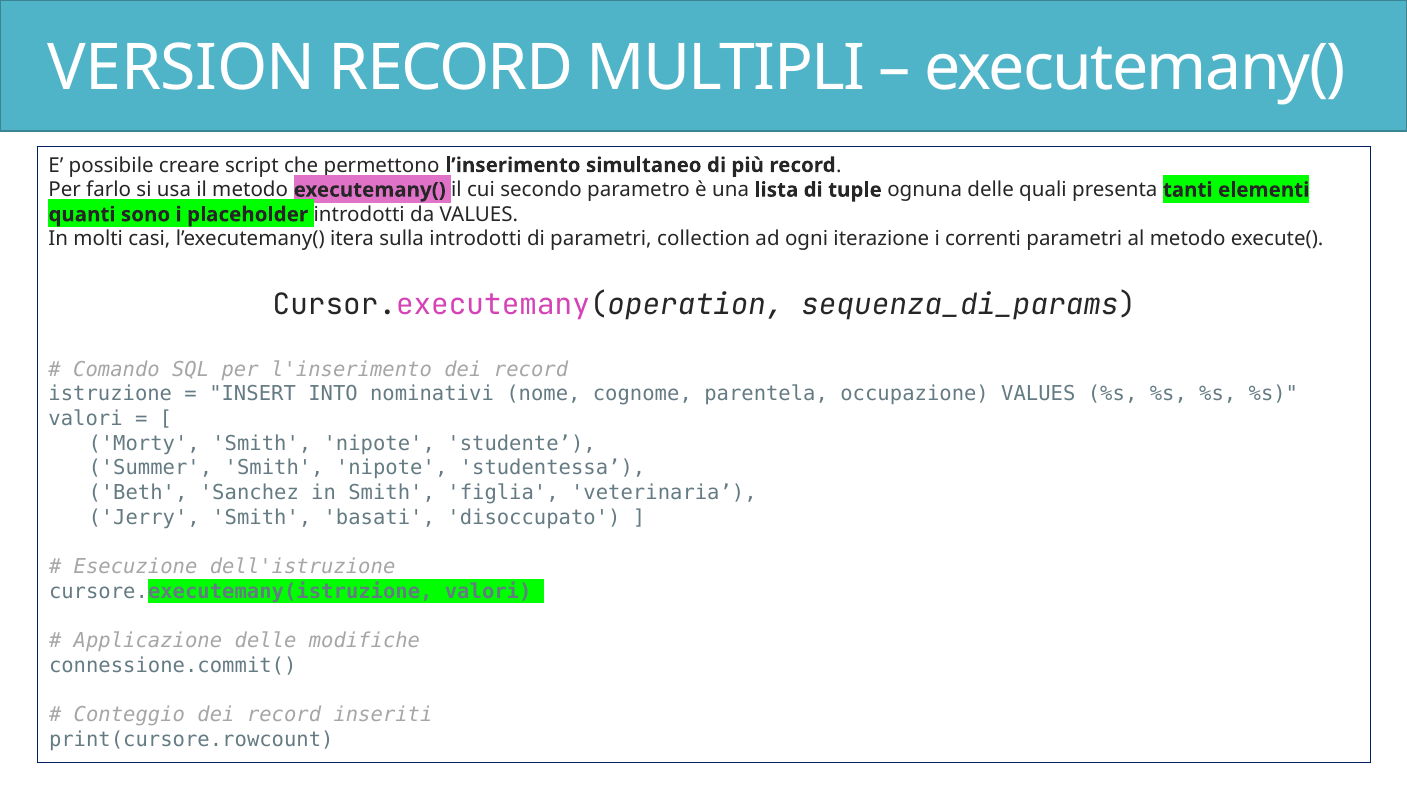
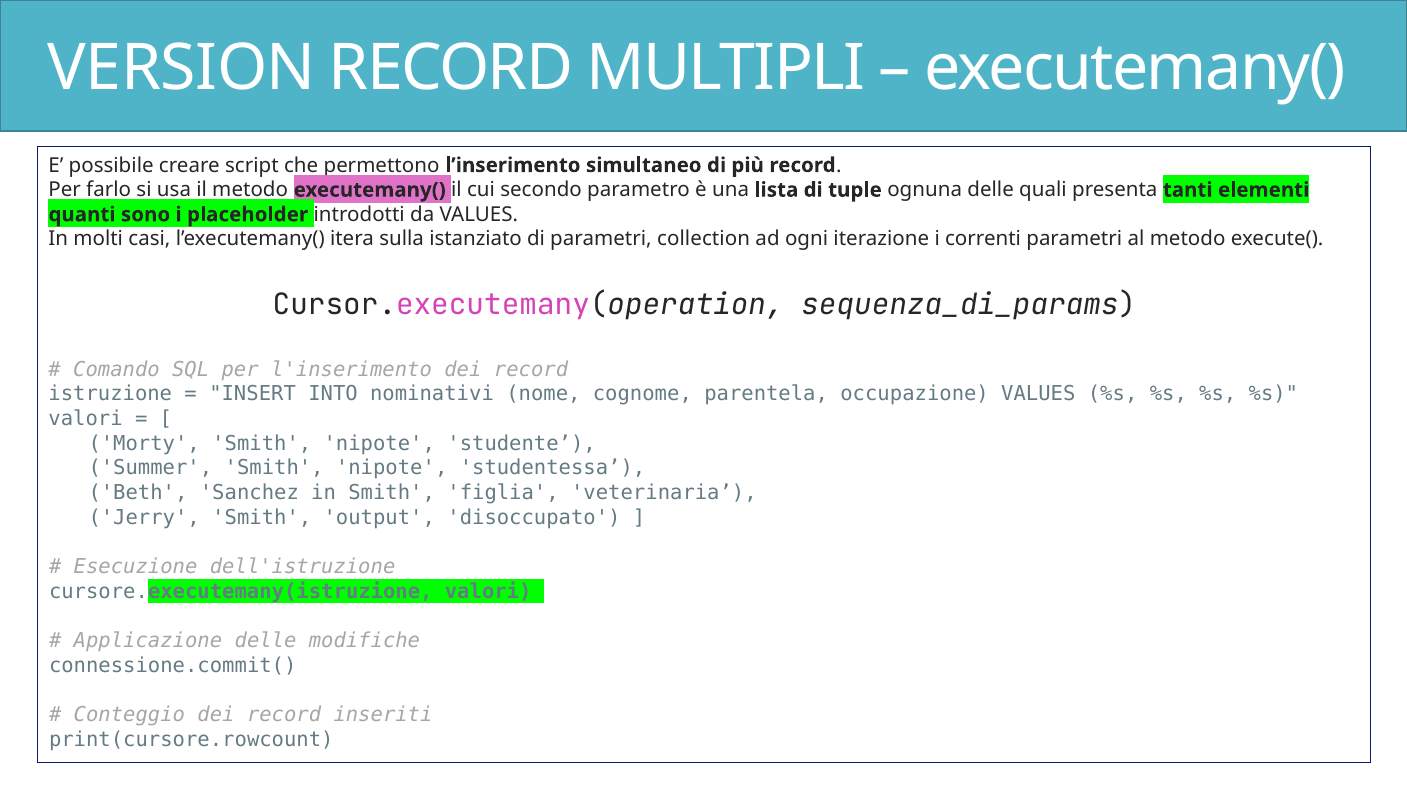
sulla introdotti: introdotti -> istanziato
basati: basati -> output
